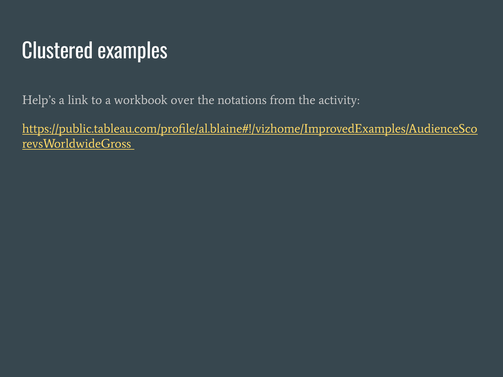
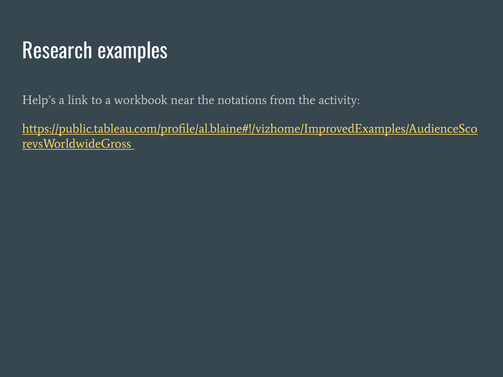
Clustered: Clustered -> Research
over: over -> near
